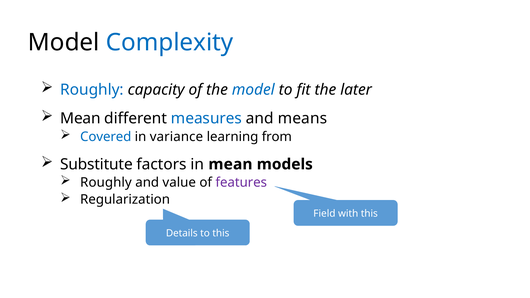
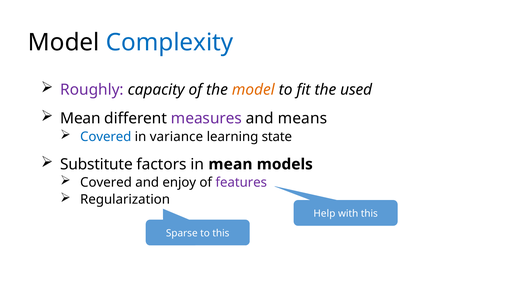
Roughly at (92, 90) colour: blue -> purple
model at (253, 90) colour: blue -> orange
later: later -> used
measures colour: blue -> purple
from: from -> state
Roughly at (106, 183): Roughly -> Covered
value: value -> enjoy
Field: Field -> Help
Details: Details -> Sparse
